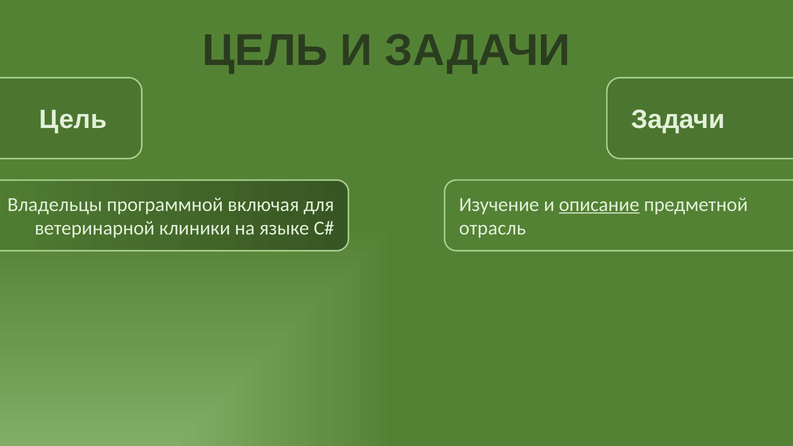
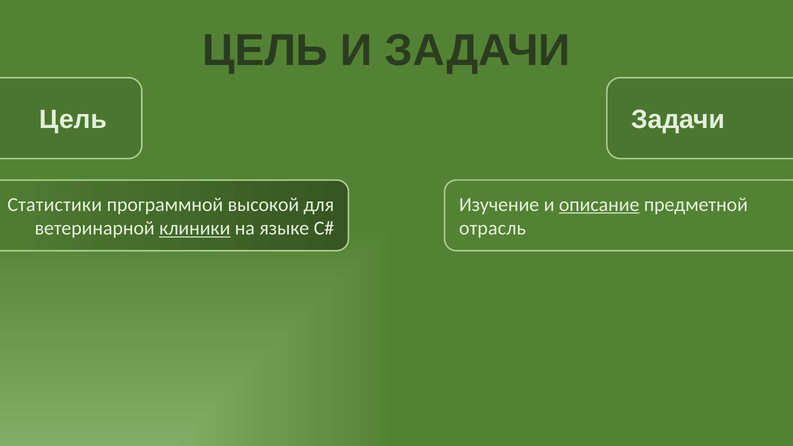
Владельцы: Владельцы -> Статистики
включая: включая -> высокой
клиники underline: none -> present
